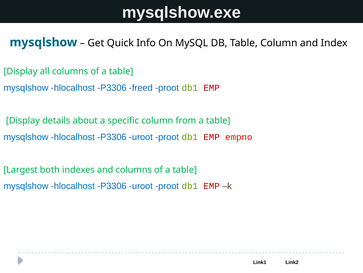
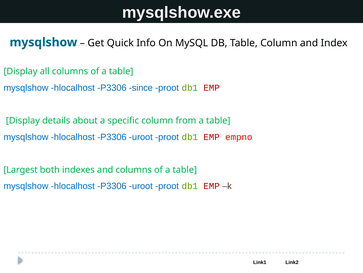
freed: freed -> since
